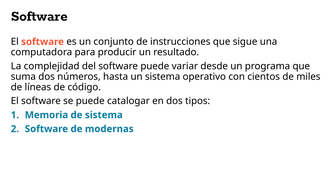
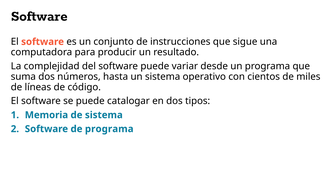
de modernas: modernas -> programa
